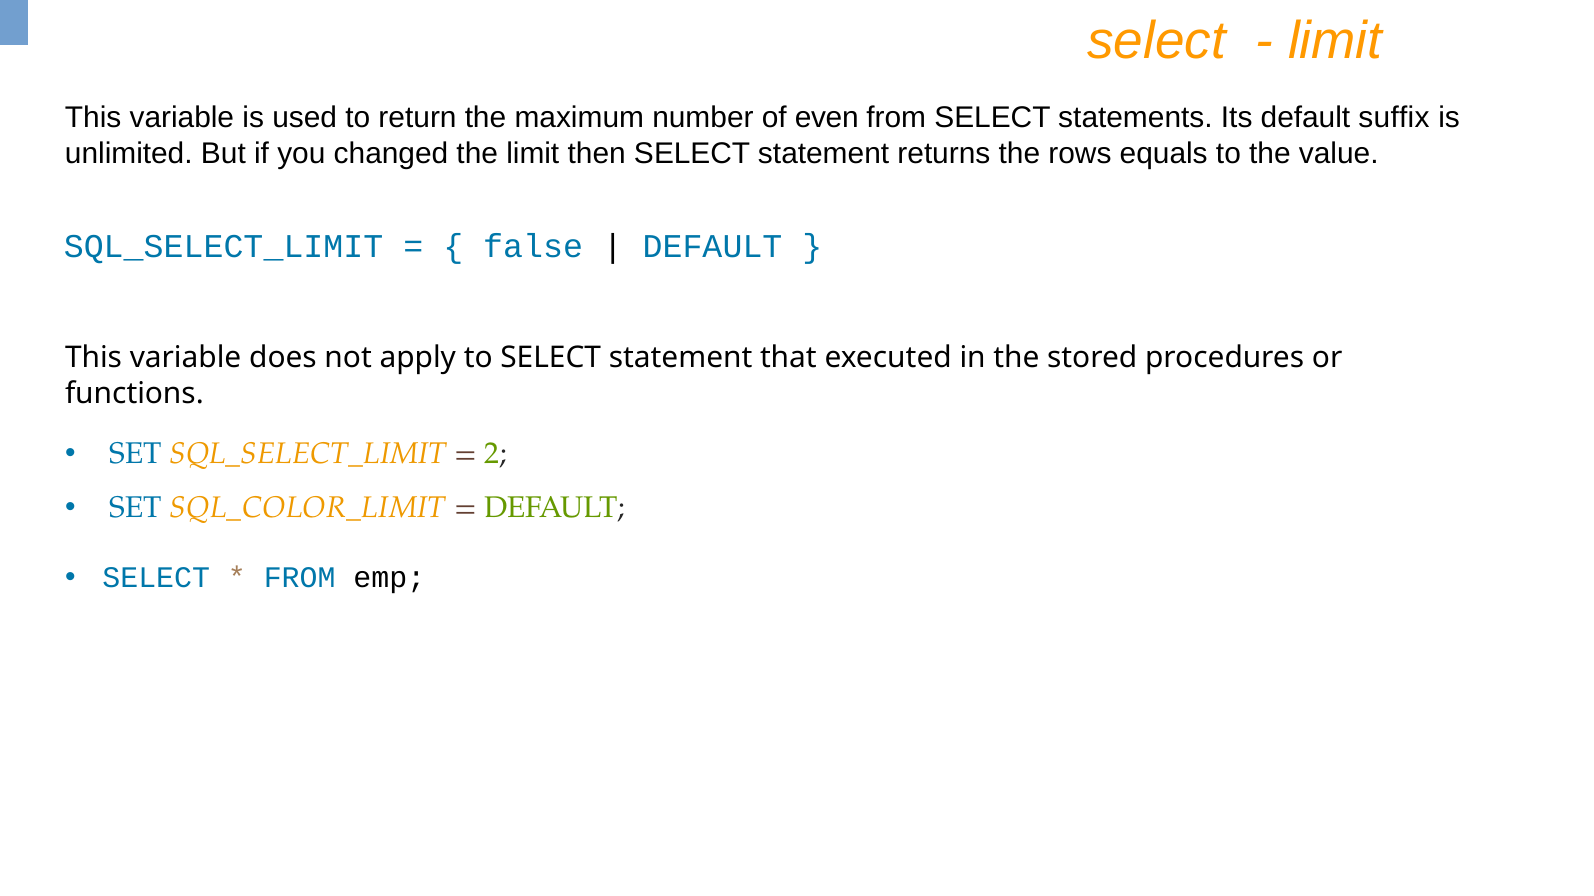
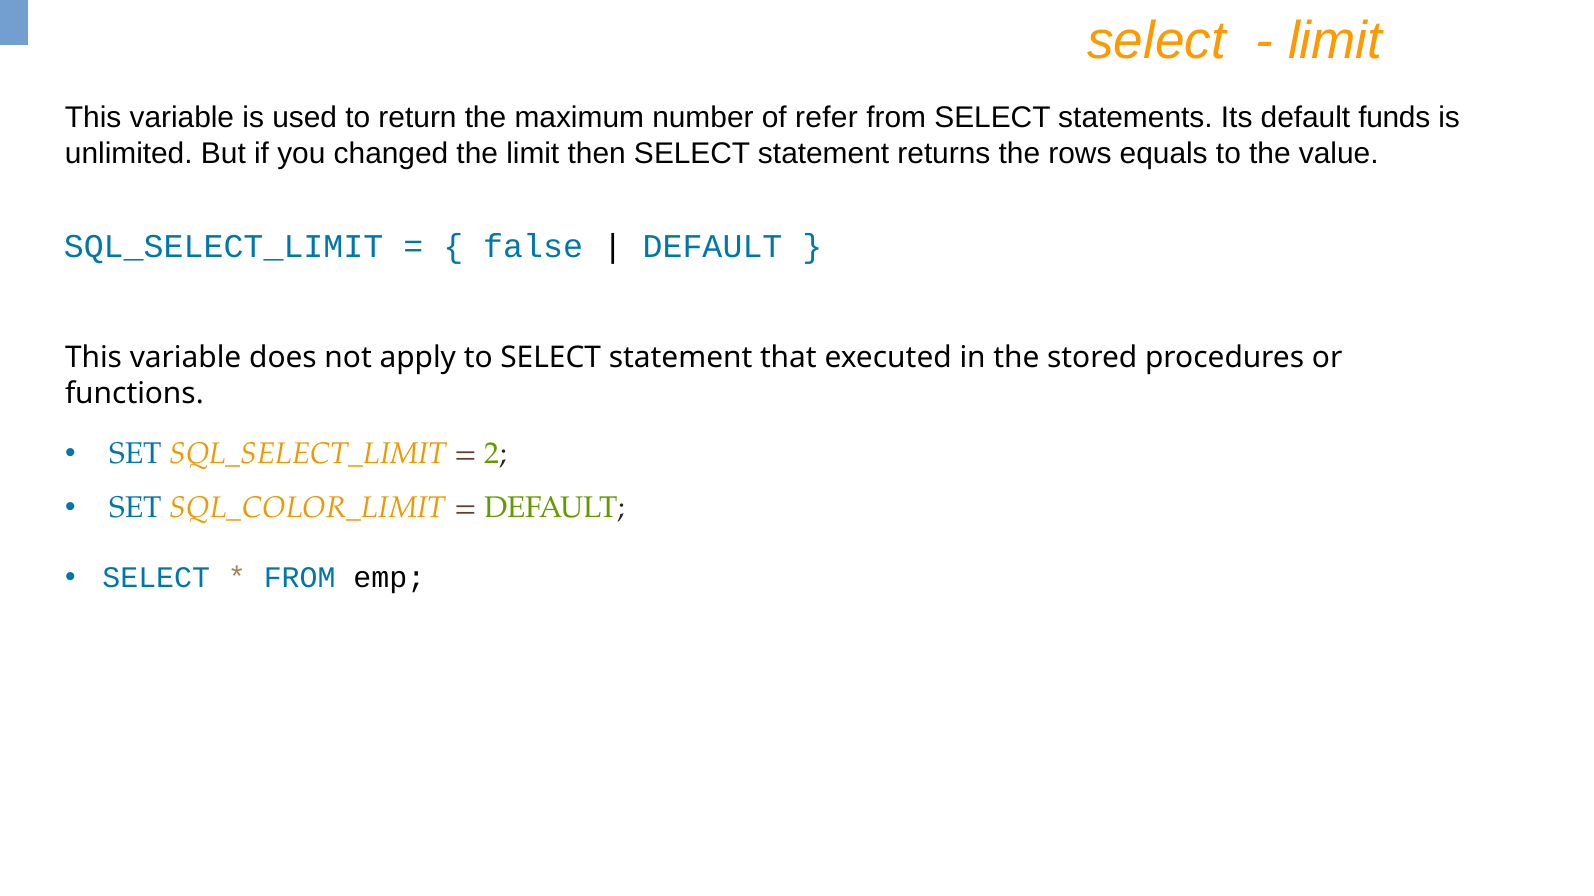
even: even -> refer
suffix: suffix -> funds
